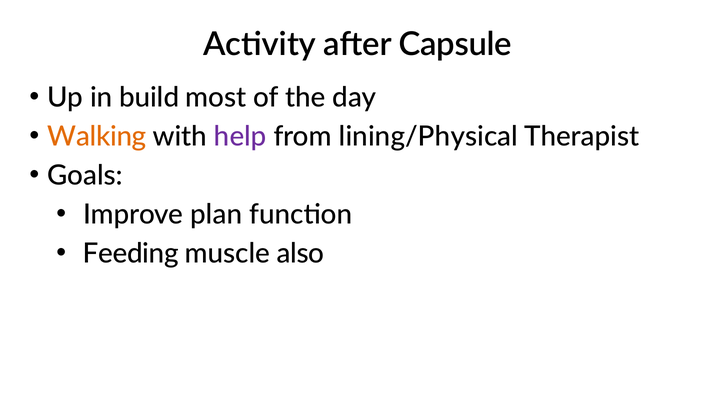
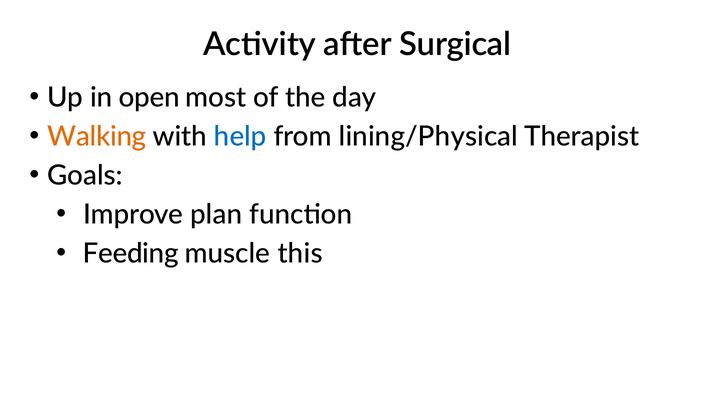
Capsule: Capsule -> Surgical
build: build -> open
help colour: purple -> blue
also: also -> this
